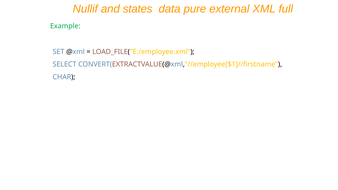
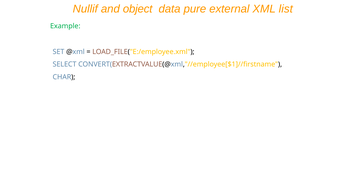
states: states -> object
full: full -> list
